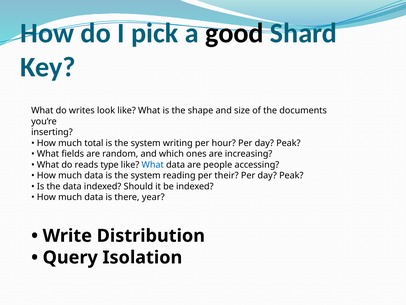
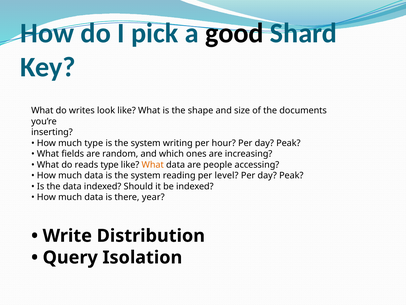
much total: total -> type
What at (153, 164) colour: blue -> orange
their: their -> level
